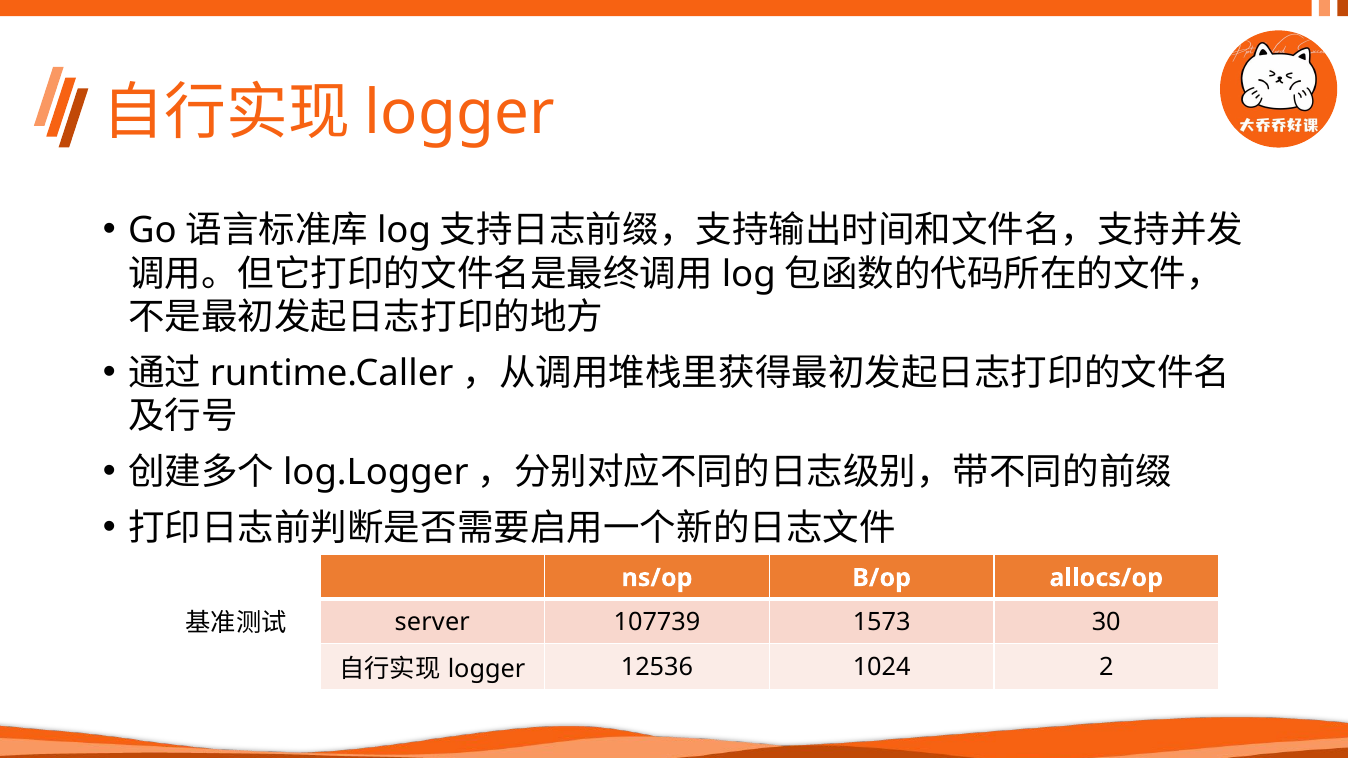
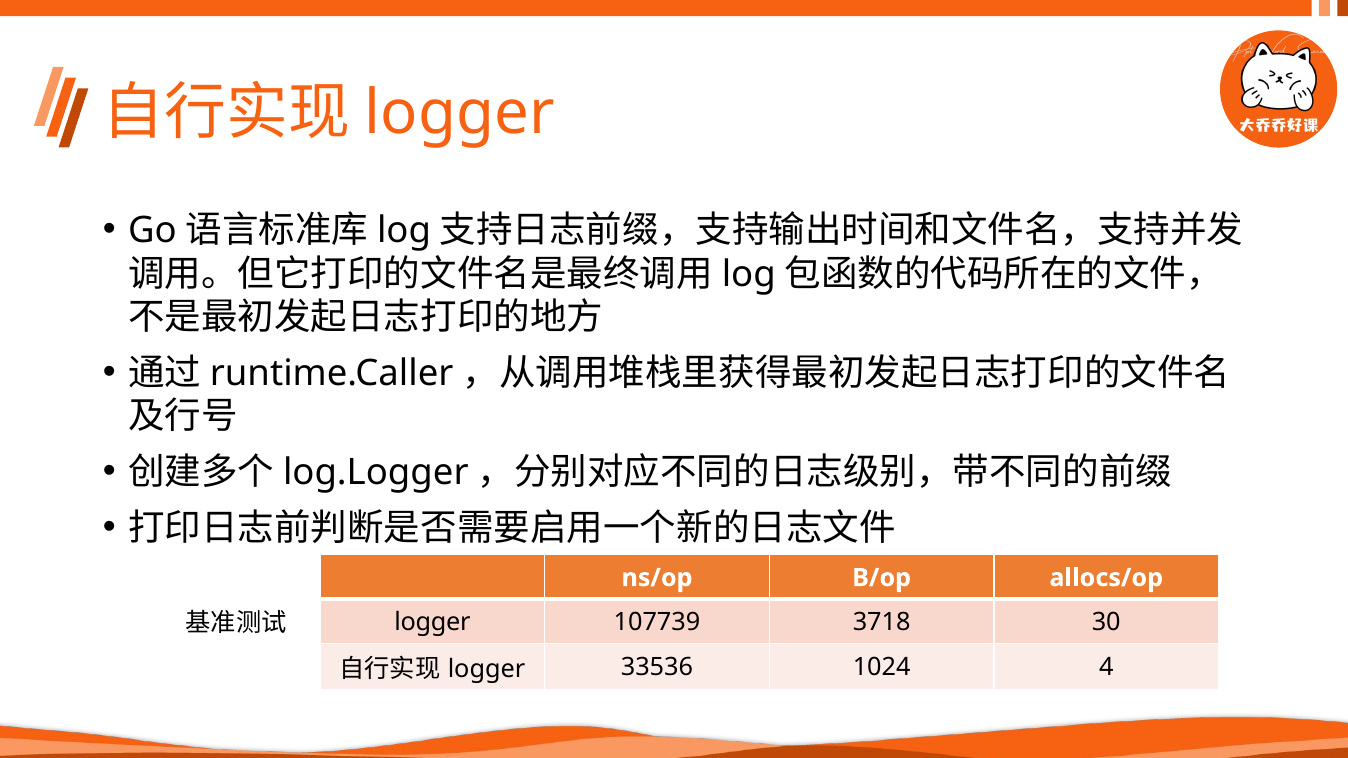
server at (432, 622): server -> logger
1573: 1573 -> 3718
12536: 12536 -> 33536
2: 2 -> 4
